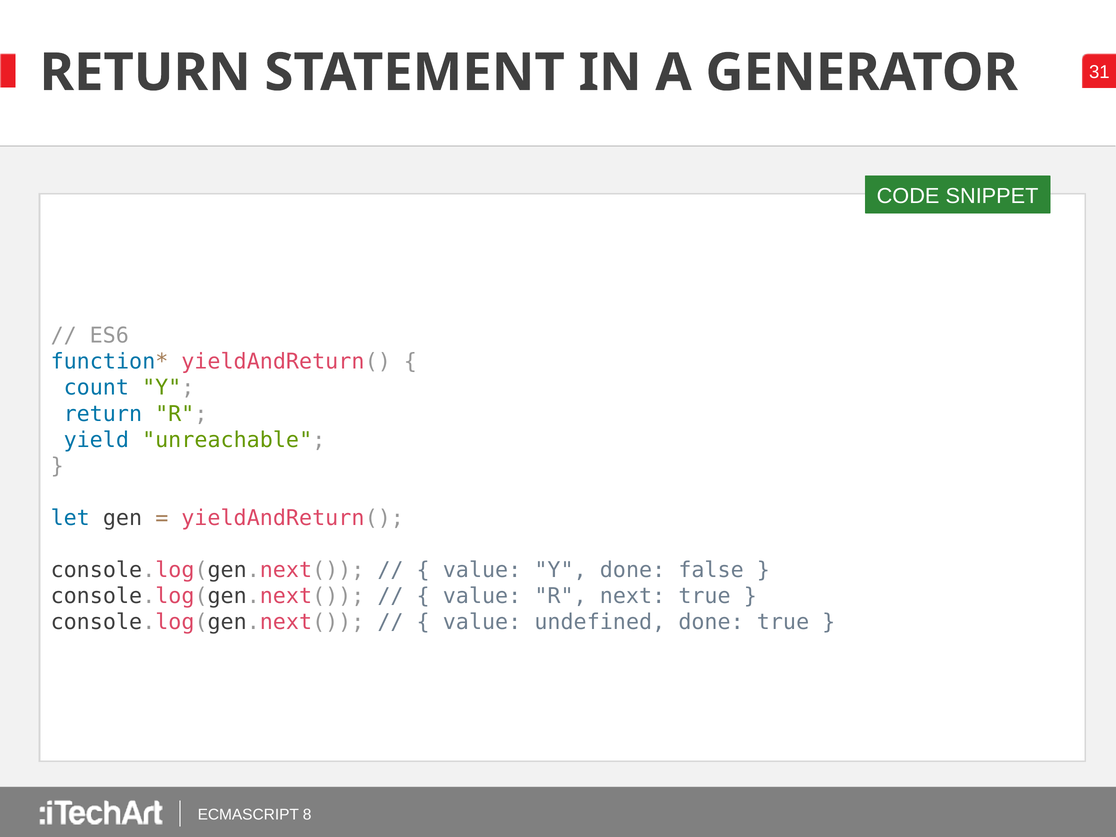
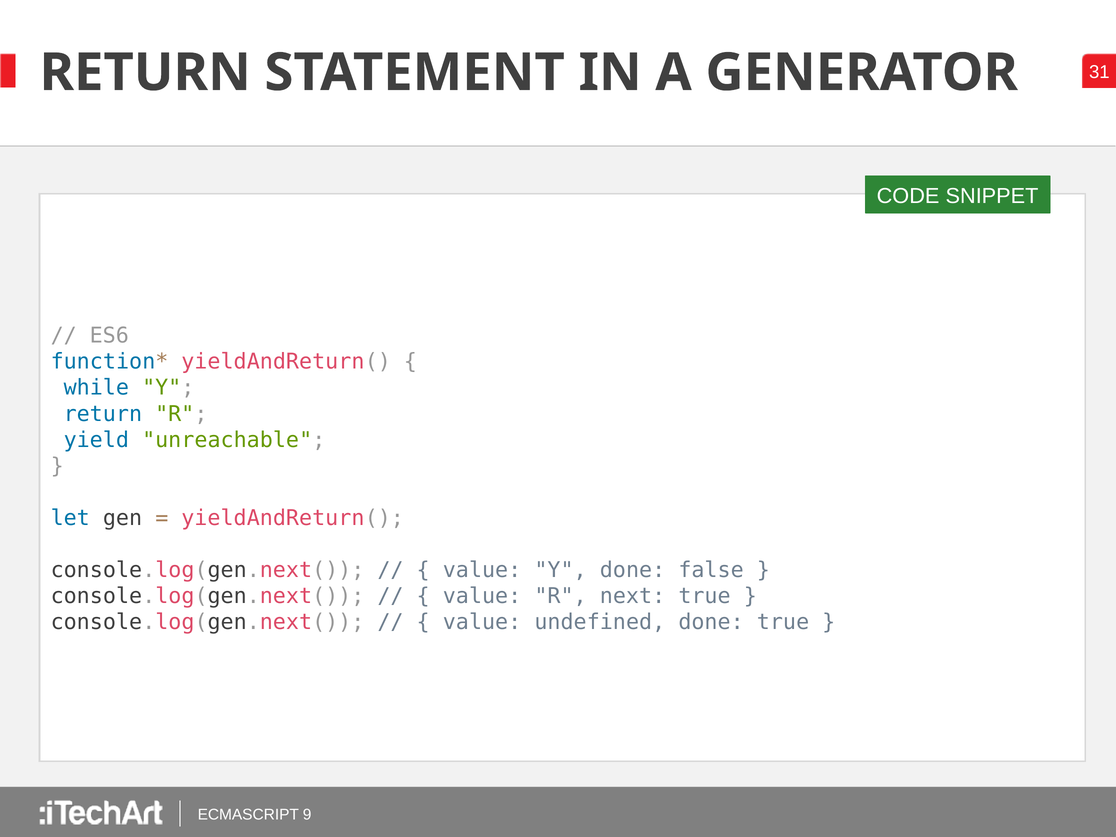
count: count -> while
8: 8 -> 9
